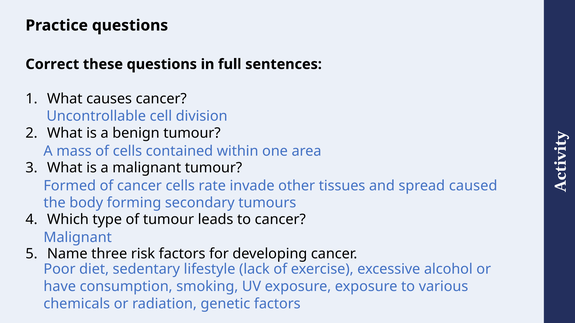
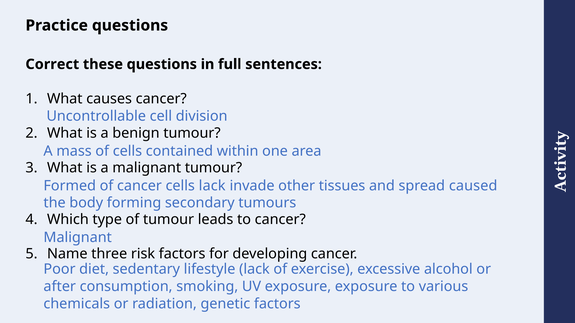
cells rate: rate -> lack
have: have -> after
